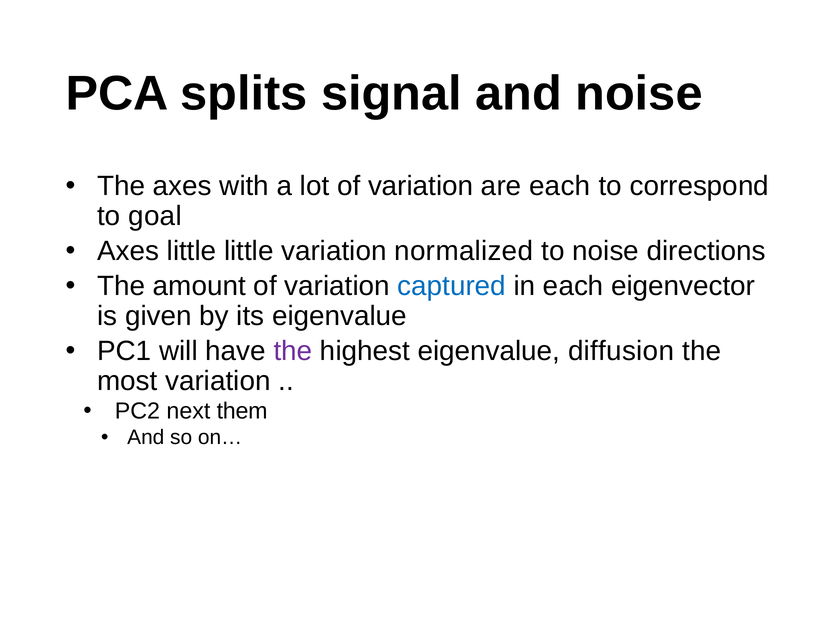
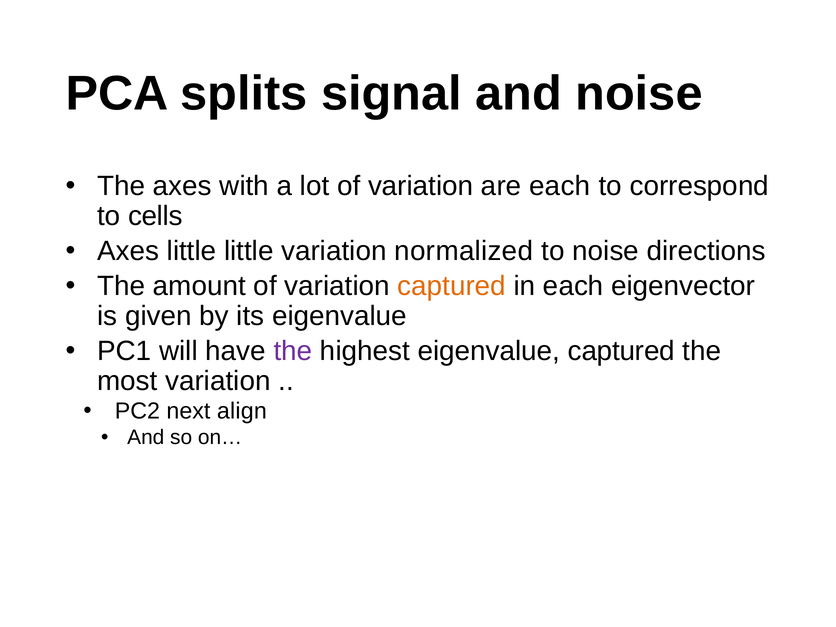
goal: goal -> cells
captured at (452, 286) colour: blue -> orange
eigenvalue diffusion: diffusion -> captured
them: them -> align
